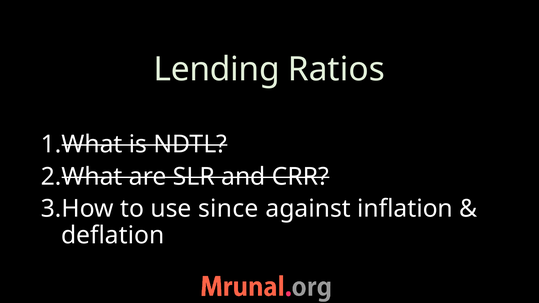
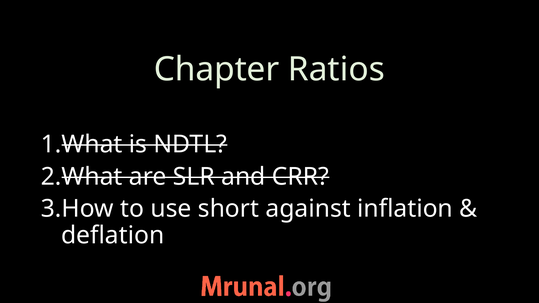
Lending: Lending -> Chapter
since: since -> short
